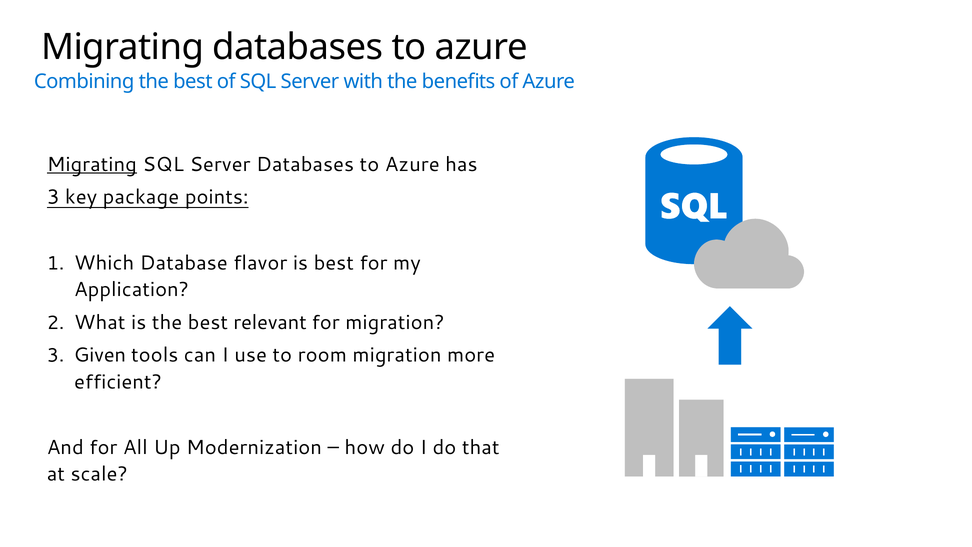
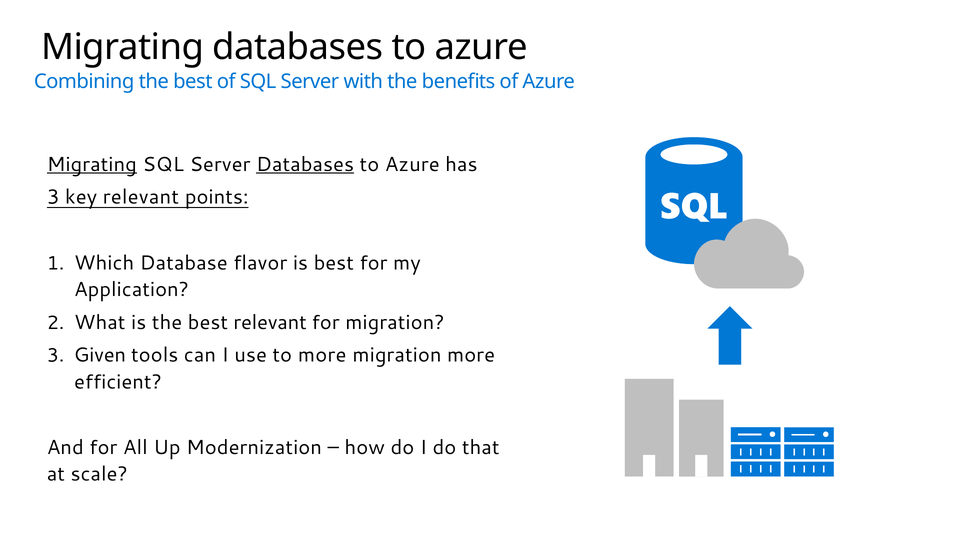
Databases at (305, 164) underline: none -> present
key package: package -> relevant
to room: room -> more
